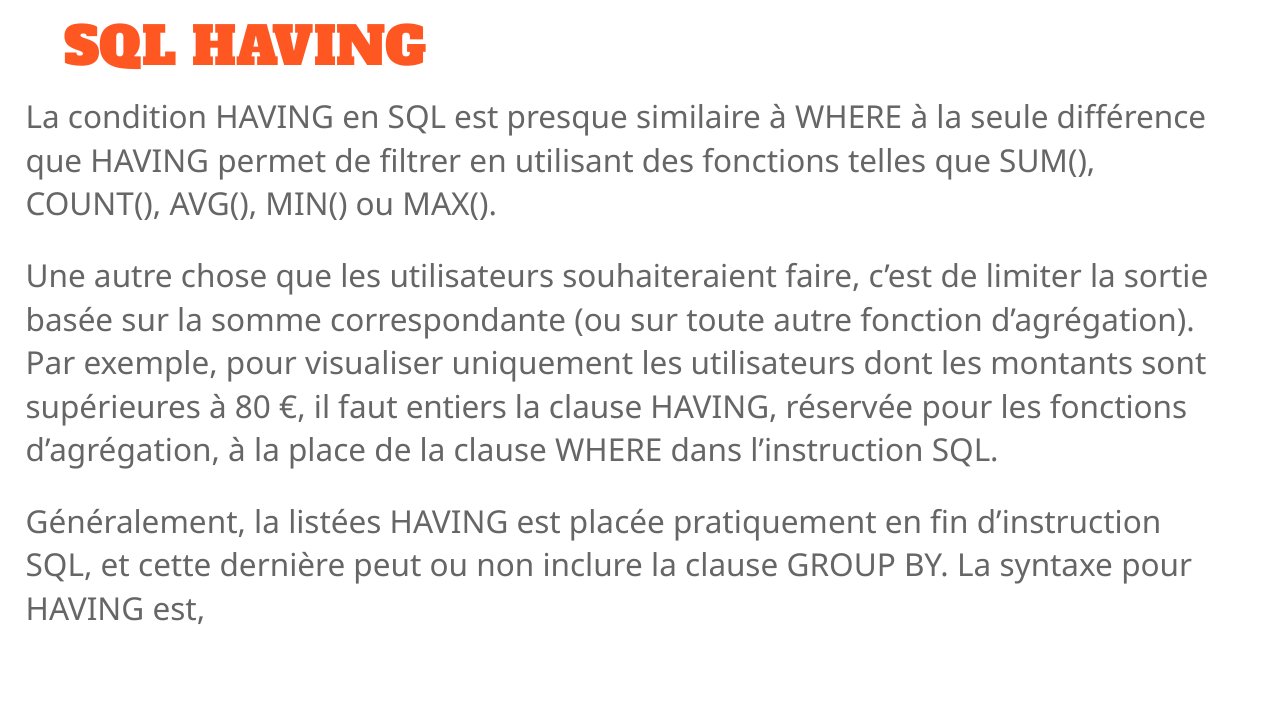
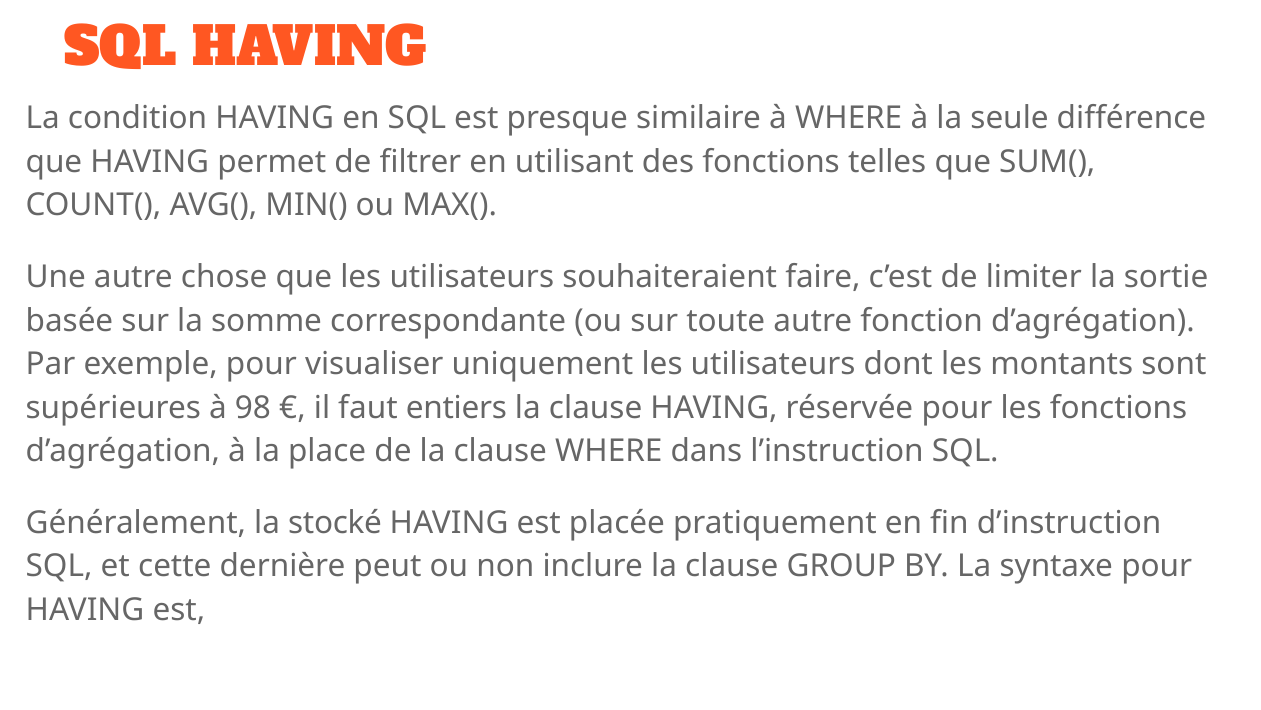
80: 80 -> 98
listées: listées -> stocké
